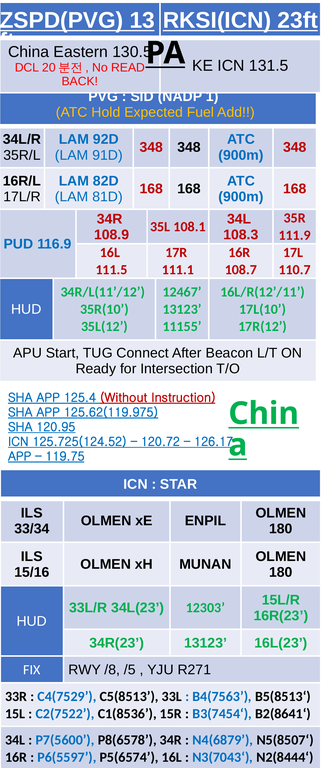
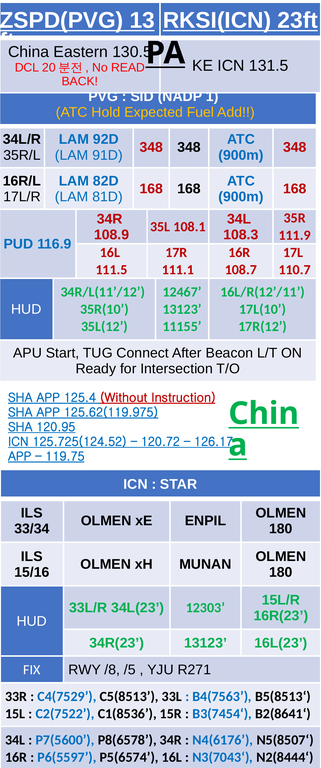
N4(6879: N4(6879 -> N4(6176
